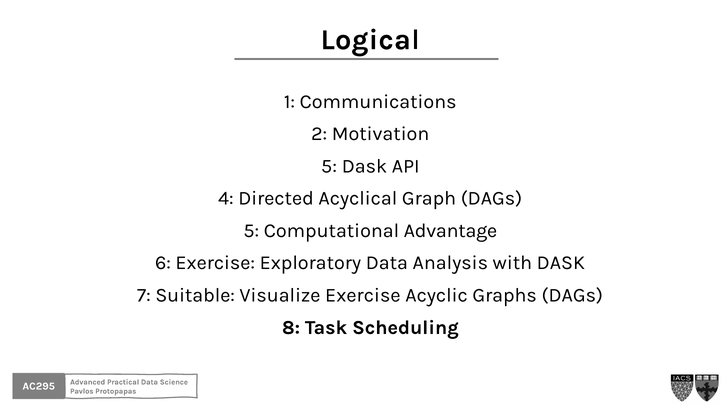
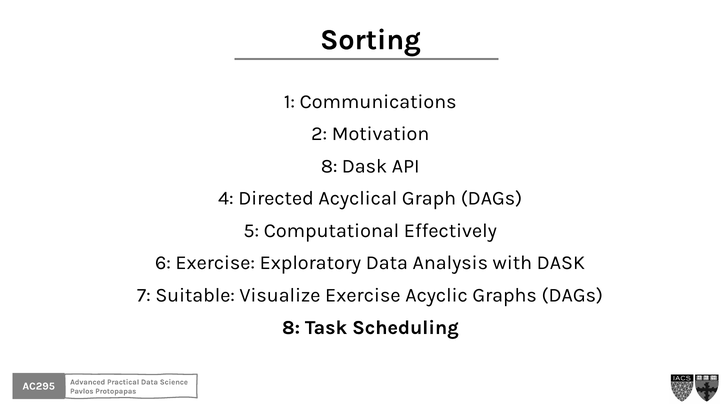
Logical: Logical -> Sorting
5 at (329, 166): 5 -> 8
Advantage: Advantage -> Effectively
